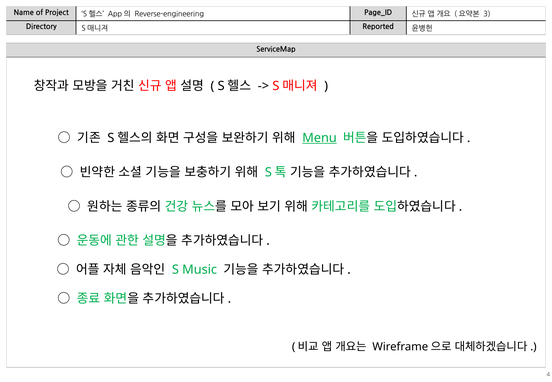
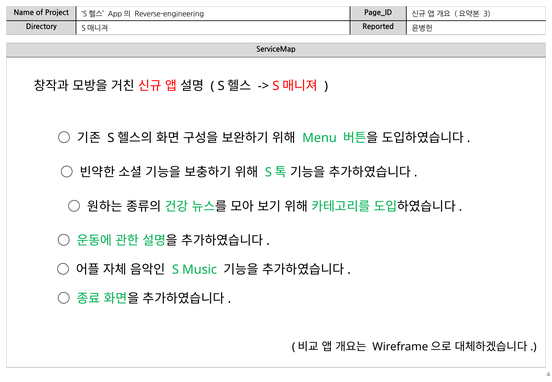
Menu underline: present -> none
